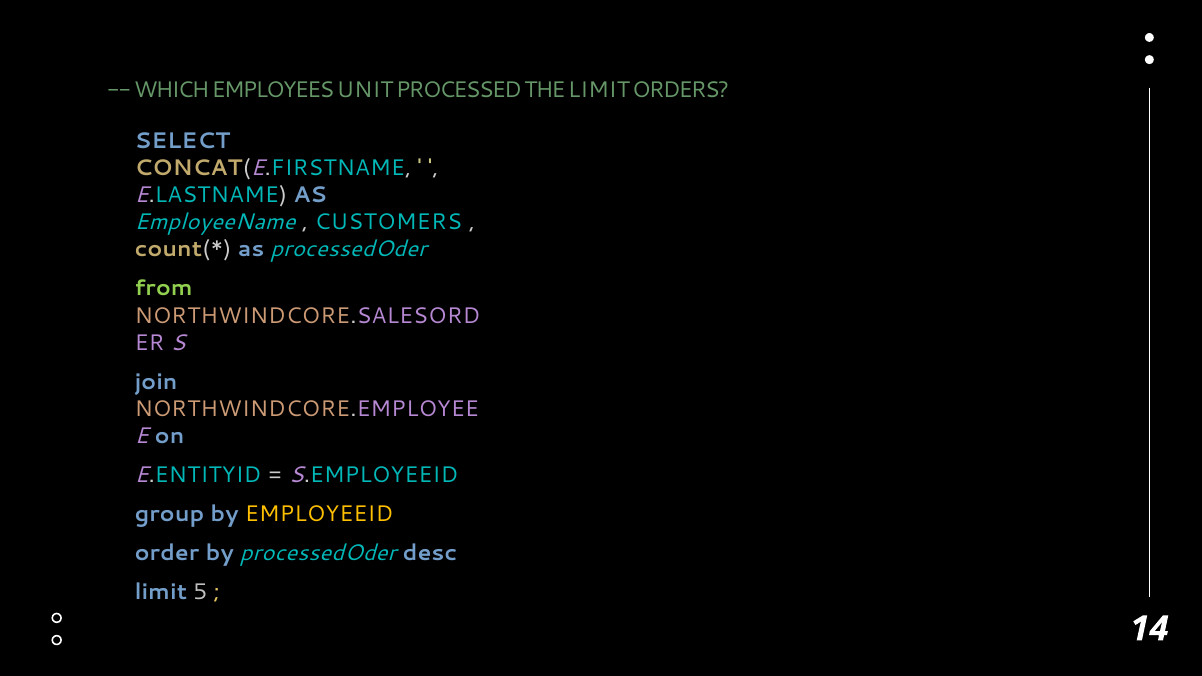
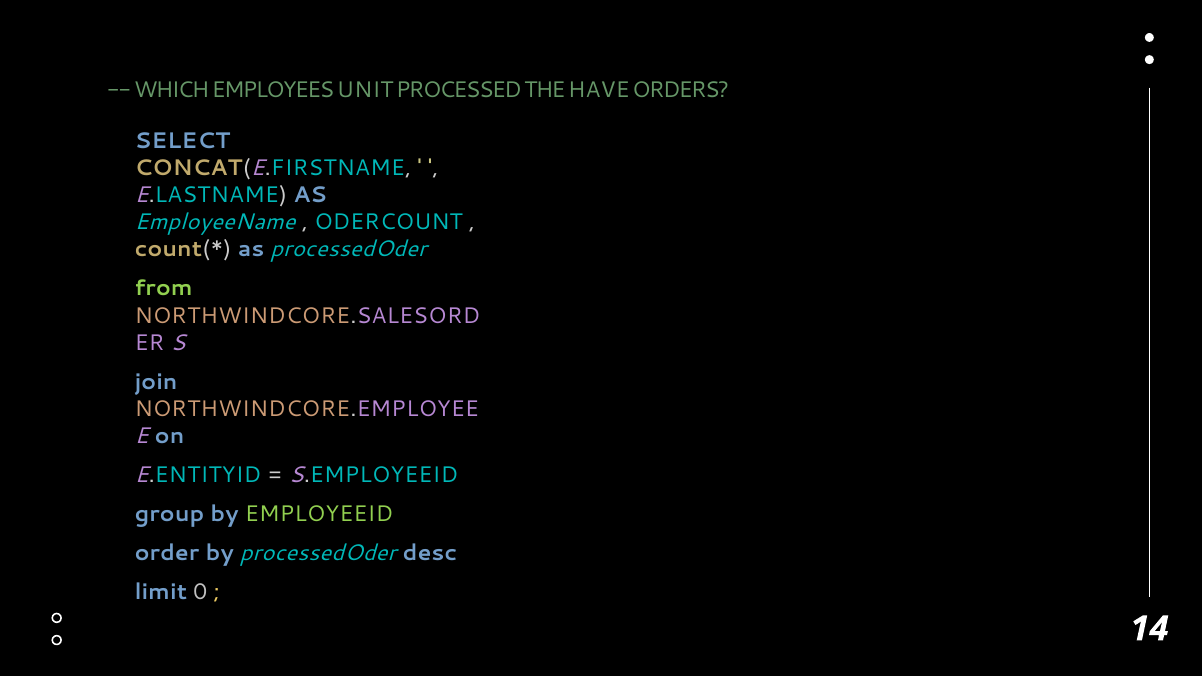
THE LIMIT: LIMIT -> HAVE
CUSTOMERS: CUSTOMERS -> ODERCOUNT
EMPLOYEEID colour: yellow -> light green
5: 5 -> 0
